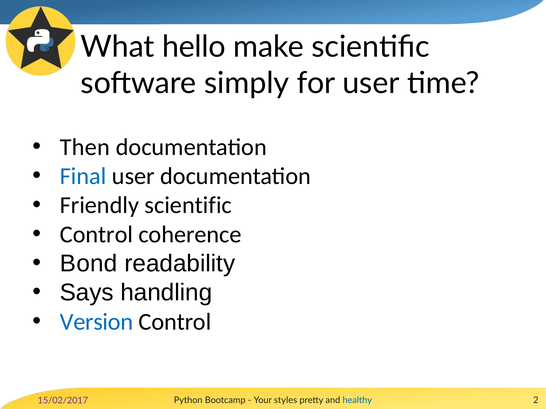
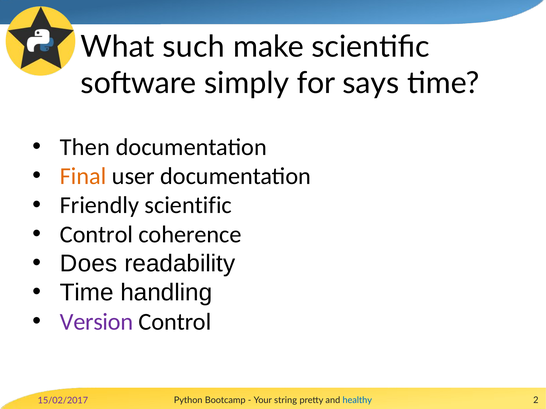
hello: hello -> such
for user: user -> says
Final colour: blue -> orange
Bond: Bond -> Does
Says at (87, 293): Says -> Time
Version colour: blue -> purple
styles: styles -> string
